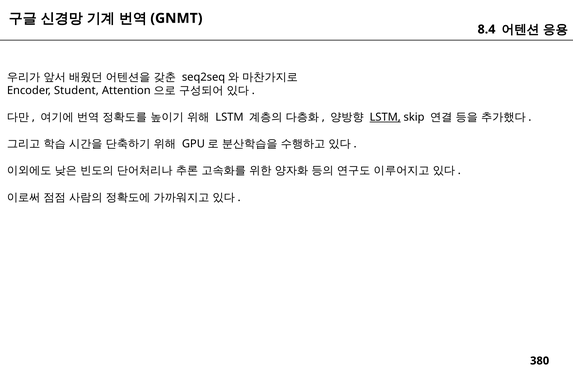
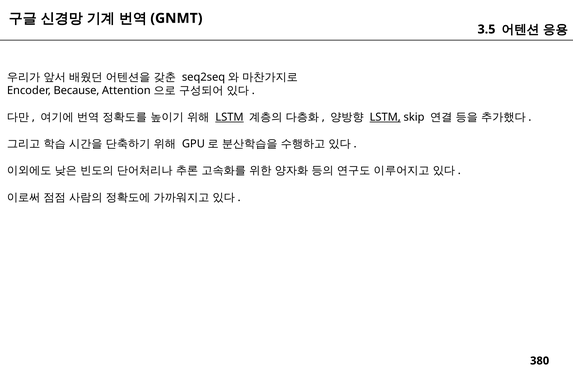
8.4: 8.4 -> 3.5
Student: Student -> Because
LSTM at (229, 117) underline: none -> present
